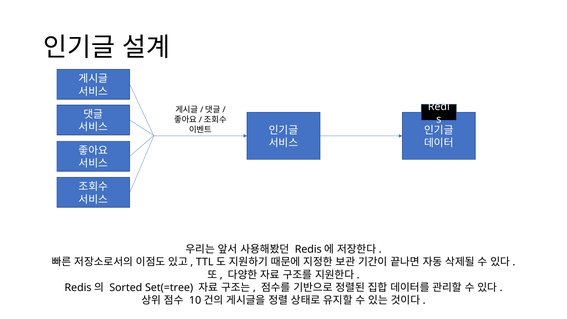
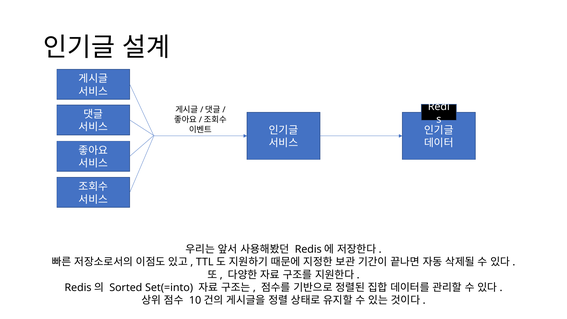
Set(=tree: Set(=tree -> Set(=into
